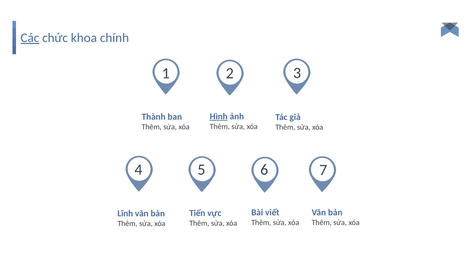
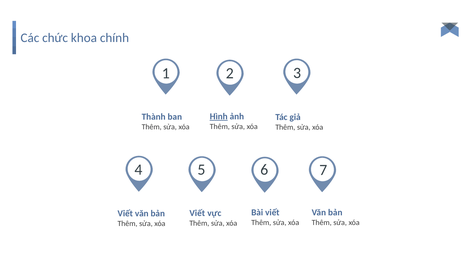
Các underline: present -> none
Tiến at (197, 213): Tiến -> Viết
Lĩnh at (125, 213): Lĩnh -> Viết
